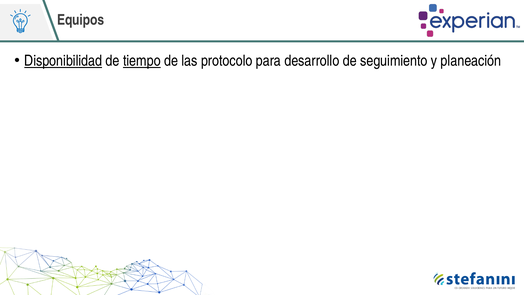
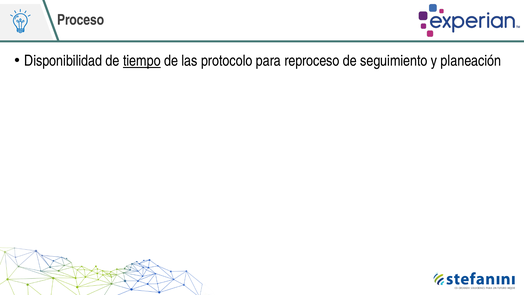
Equipos: Equipos -> Proceso
Disponibilidad underline: present -> none
desarrollo: desarrollo -> reproceso
